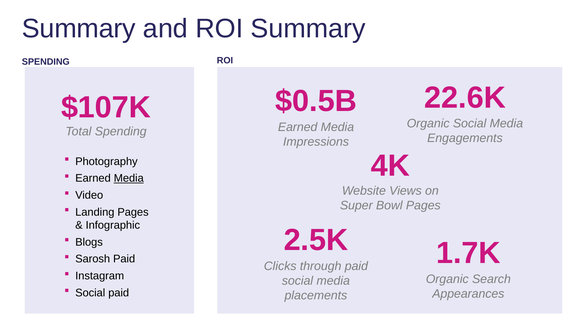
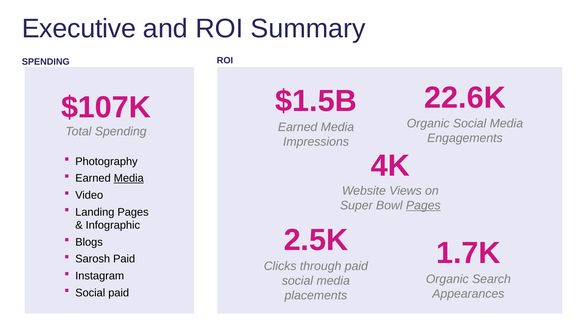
Summary at (79, 29): Summary -> Executive
$0.5B: $0.5B -> $1.5B
Pages at (423, 206) underline: none -> present
